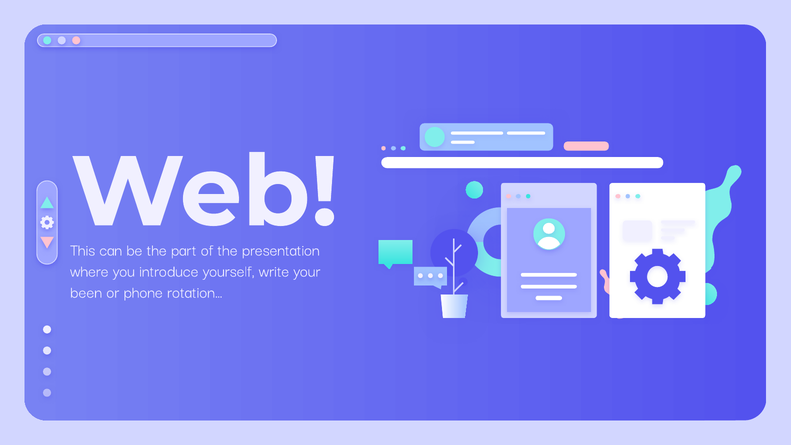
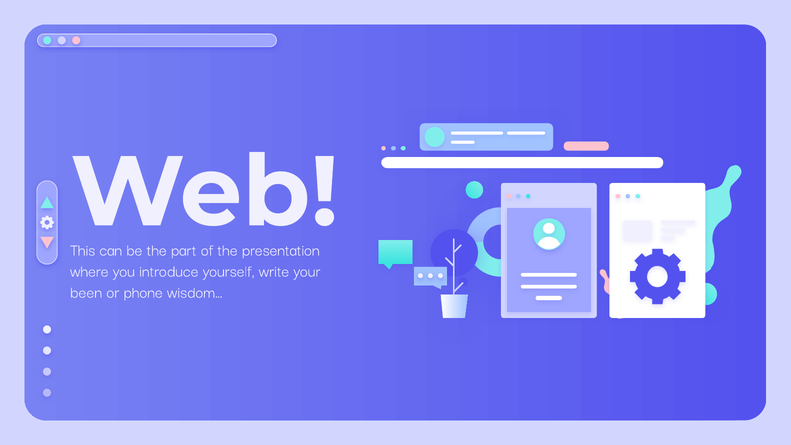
rotation…: rotation… -> wisdom…
